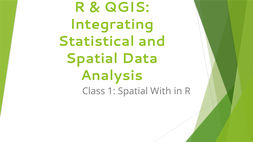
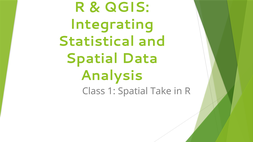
With: With -> Take
